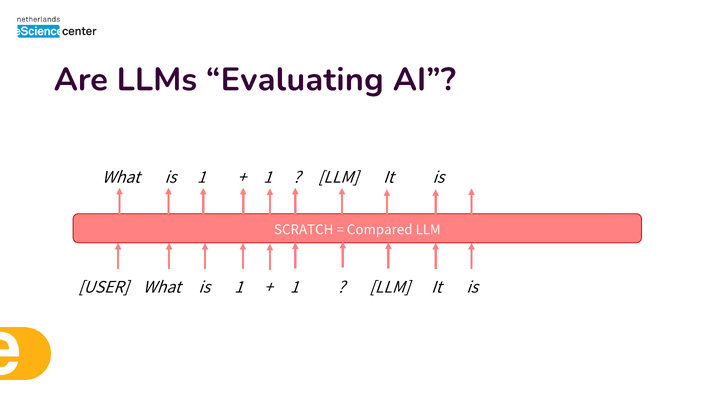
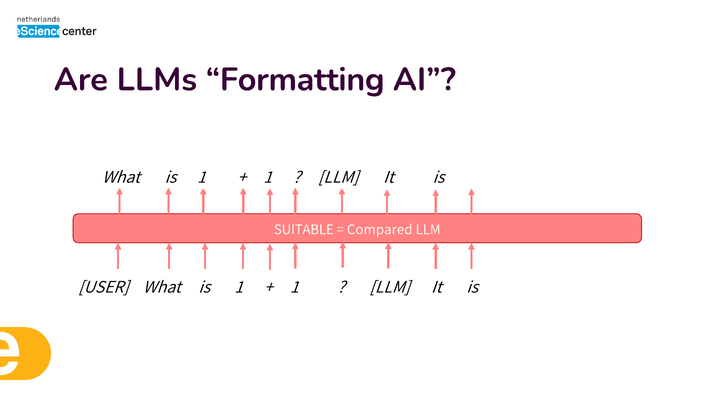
Evaluating: Evaluating -> Formatting
SCRATCH: SCRATCH -> SUITABLE
